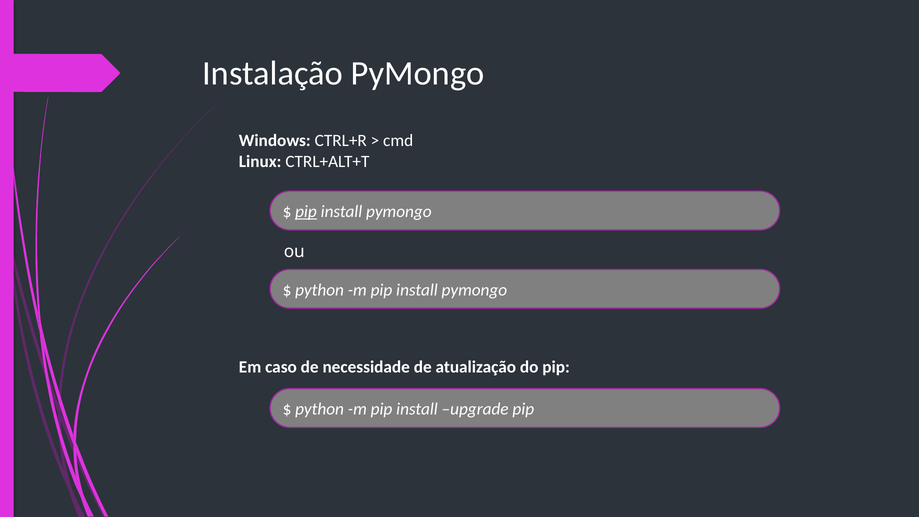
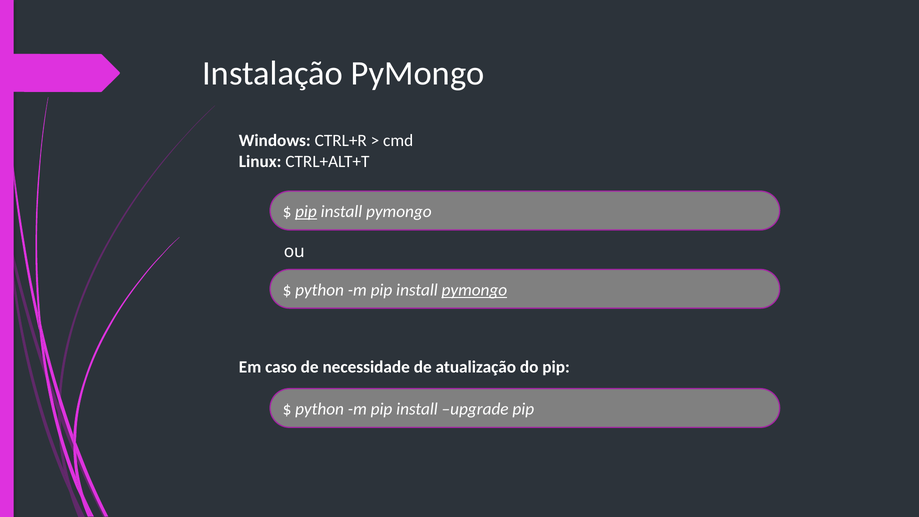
pymongo at (474, 290) underline: none -> present
